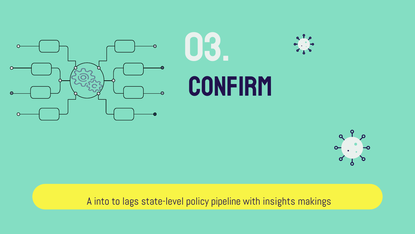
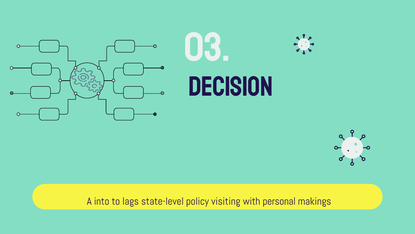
Confirm: Confirm -> Decision
pipeline: pipeline -> visiting
insights: insights -> personal
